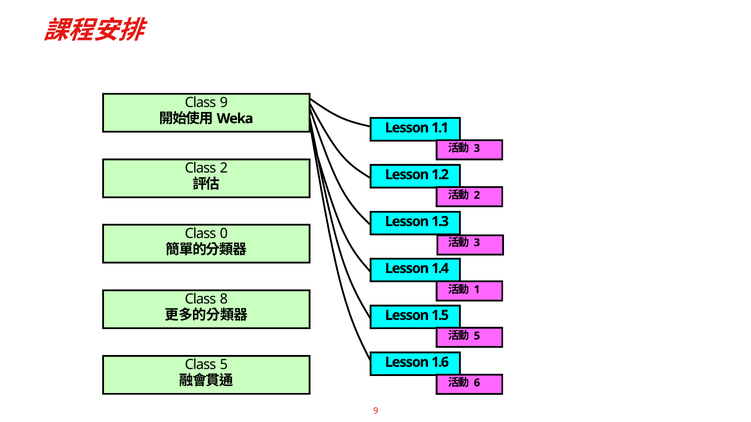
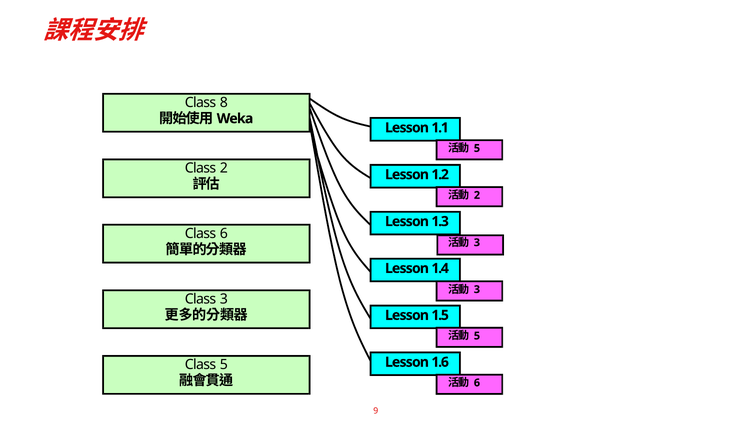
Class 9: 9 -> 8
3 at (477, 148): 3 -> 5
Class 0: 0 -> 6
1 at (477, 290): 1 -> 3
Class 8: 8 -> 3
